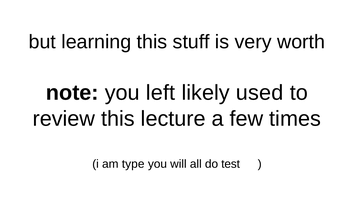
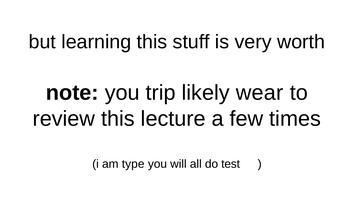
left: left -> trip
used: used -> wear
